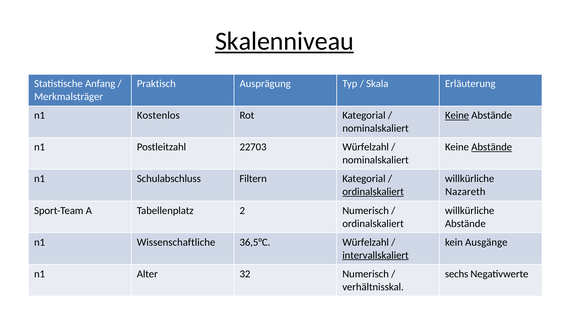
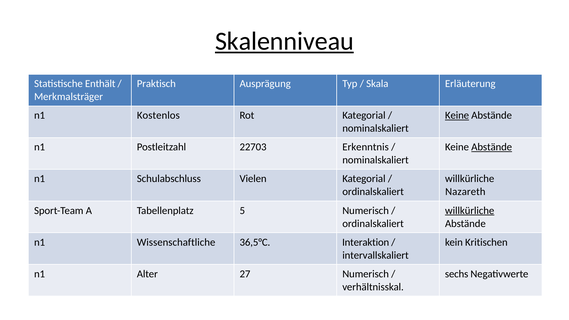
Anfang: Anfang -> Enthält
22703 Würfelzahl: Würfelzahl -> Erkenntnis
Filtern: Filtern -> Vielen
ordinalskaliert at (373, 192) underline: present -> none
2: 2 -> 5
willkürliche at (470, 211) underline: none -> present
36,5°C Würfelzahl: Würfelzahl -> Interaktion
Ausgänge: Ausgänge -> Kritischen
intervallskaliert underline: present -> none
32: 32 -> 27
